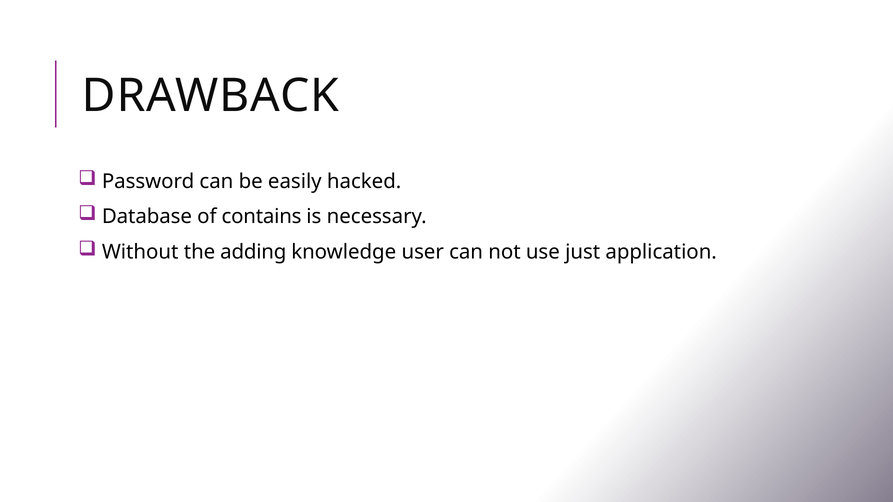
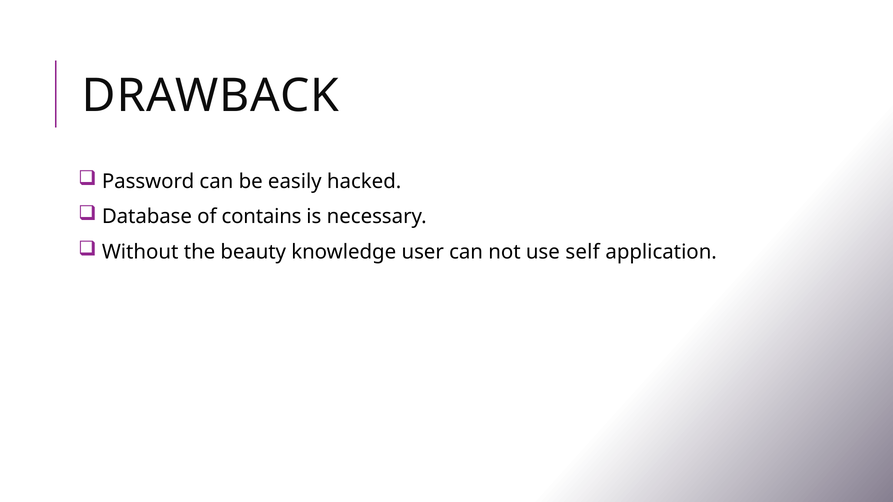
adding: adding -> beauty
just: just -> self
